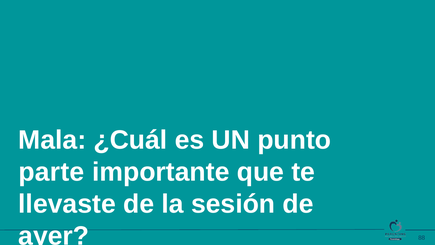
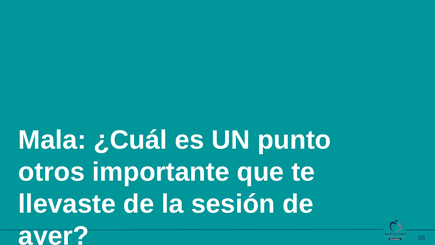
parte: parte -> otros
